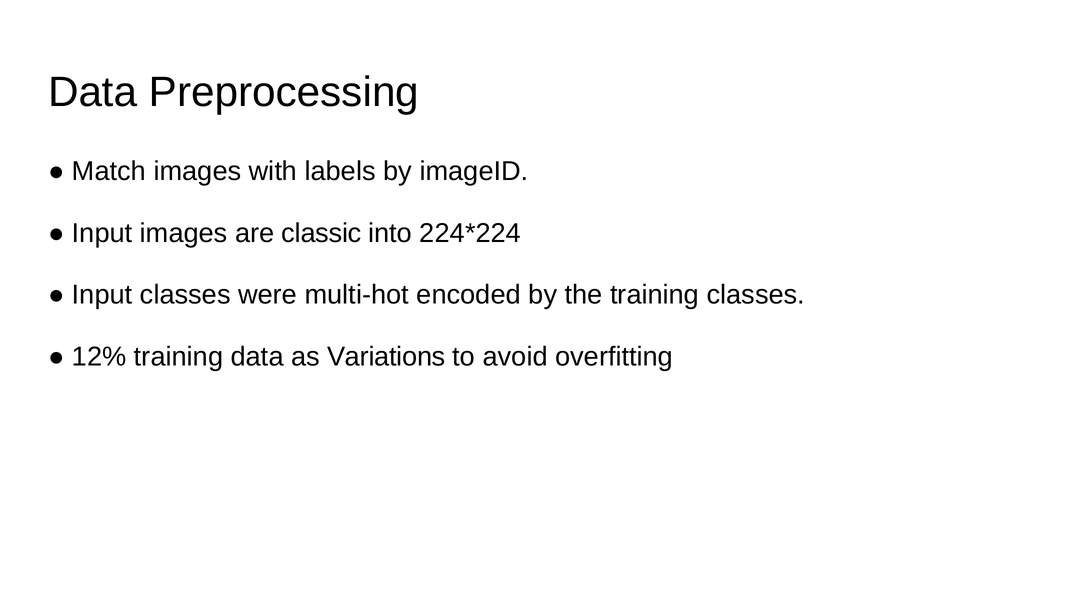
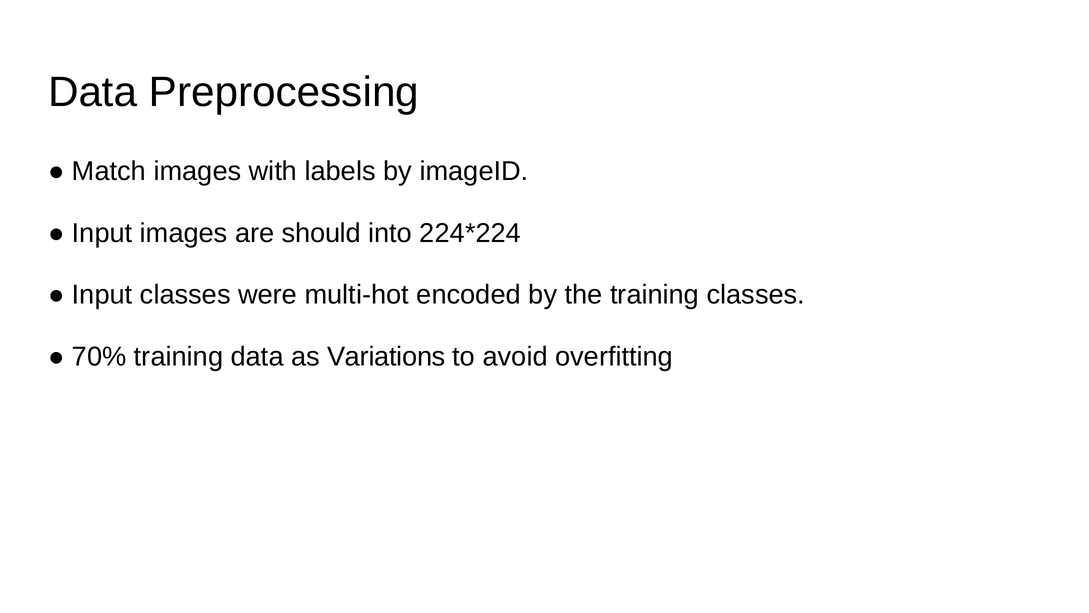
classic: classic -> should
12%: 12% -> 70%
